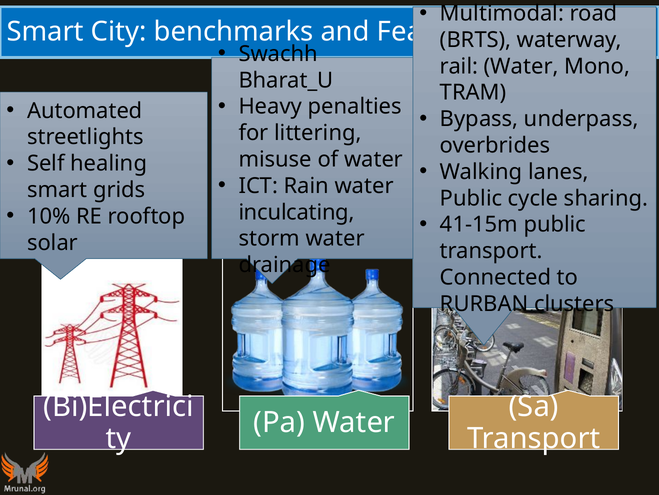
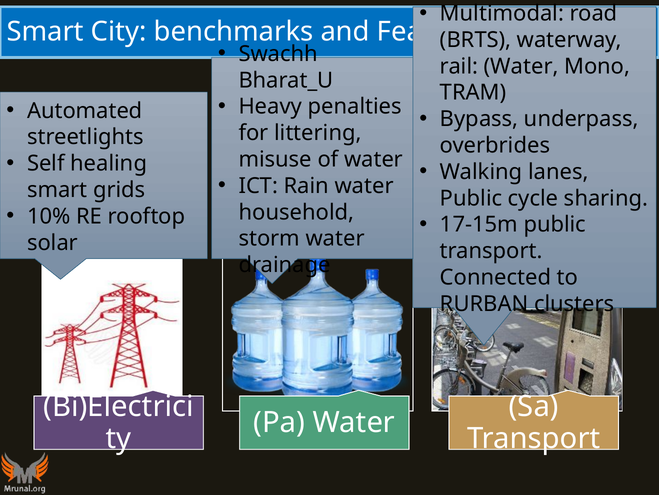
inculcating: inculcating -> household
41-15m: 41-15m -> 17-15m
